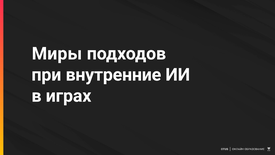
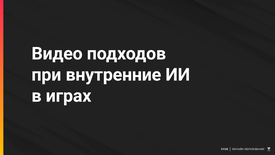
Миры: Миры -> Видео
